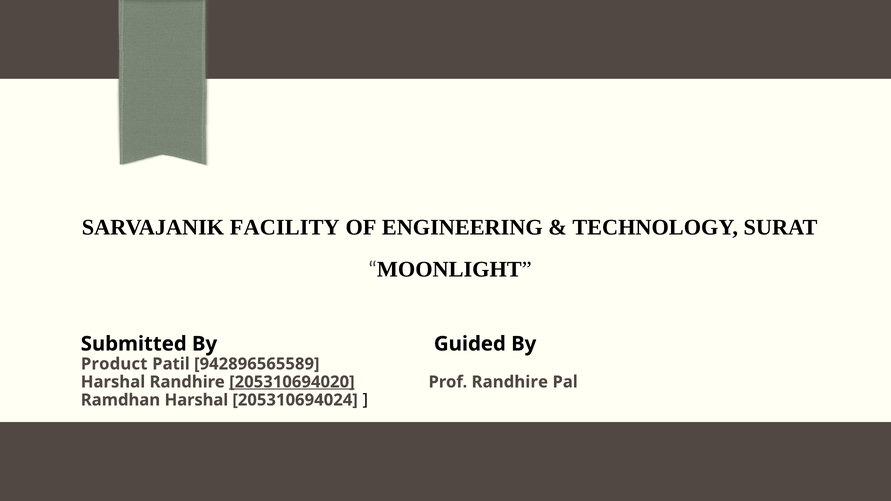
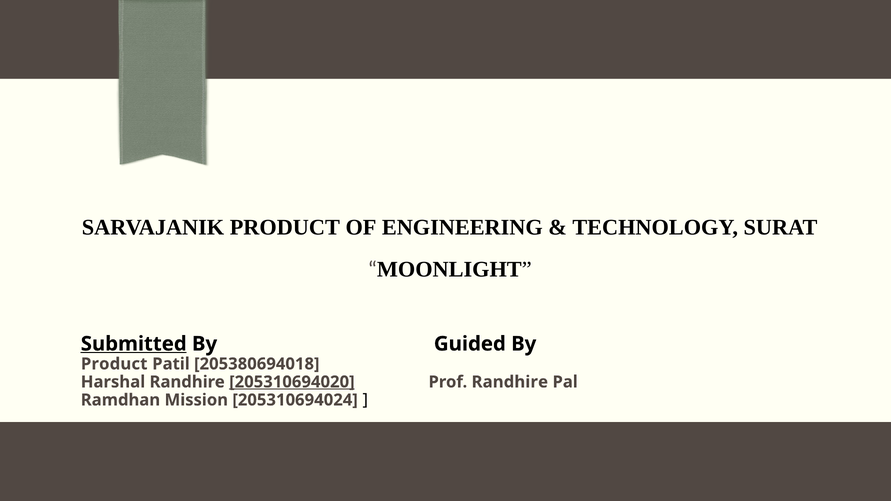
SARVAJANIK FACILITY: FACILITY -> PRODUCT
Submitted underline: none -> present
942896565589: 942896565589 -> 205380694018
Ramdhan Harshal: Harshal -> Mission
